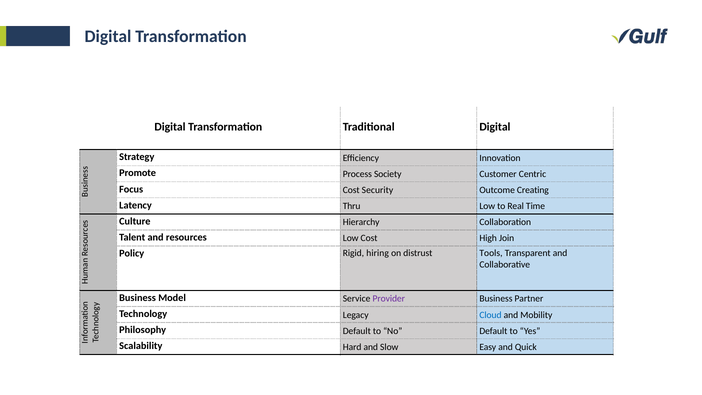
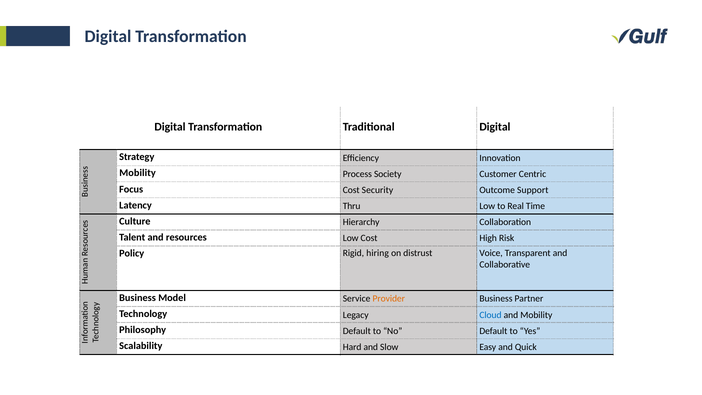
Promote at (138, 173): Promote -> Mobility
Creating: Creating -> Support
Join: Join -> Risk
Tools: Tools -> Voice
Provider colour: purple -> orange
